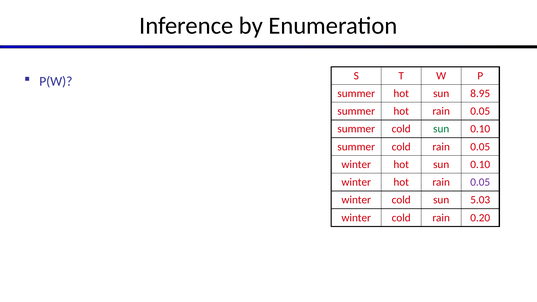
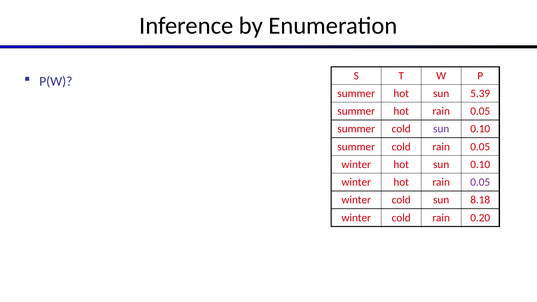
8.95: 8.95 -> 5.39
sun at (441, 129) colour: green -> purple
5.03: 5.03 -> 8.18
